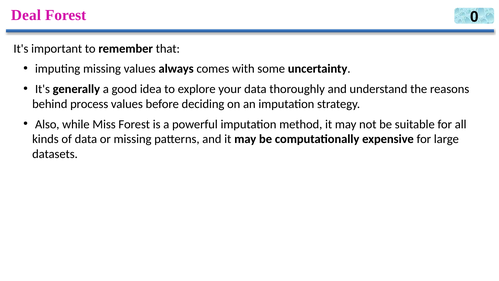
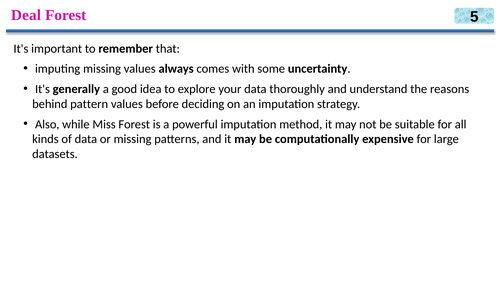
0: 0 -> 5
process: process -> pattern
